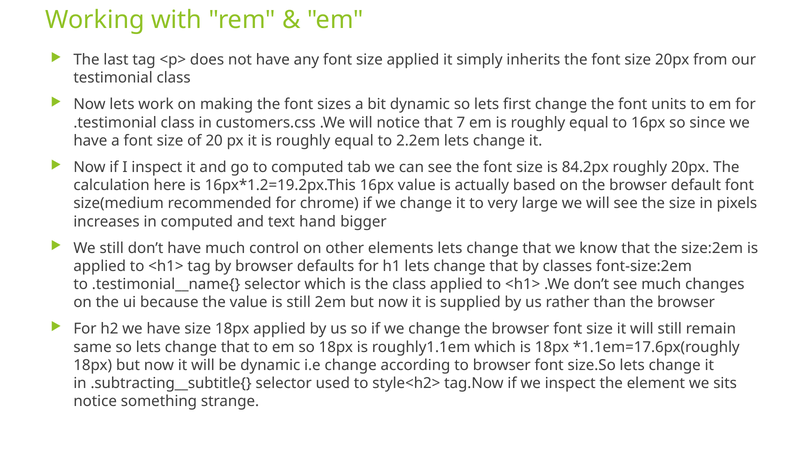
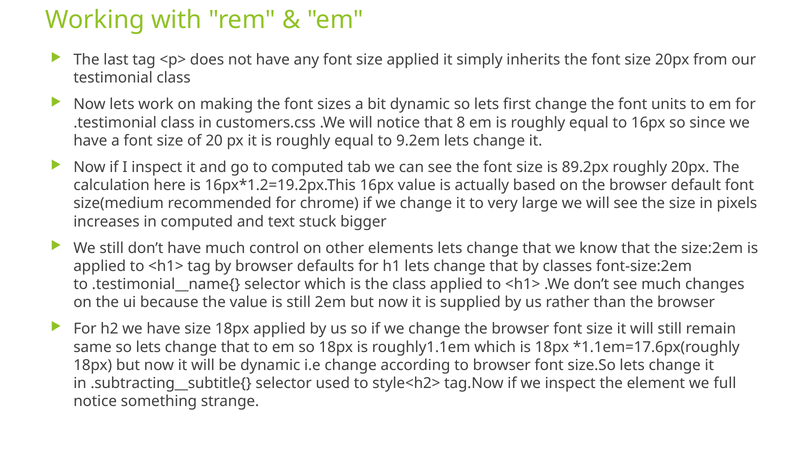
7: 7 -> 8
2.2em: 2.2em -> 9.2em
84.2px: 84.2px -> 89.2px
hand: hand -> stuck
sits: sits -> full
